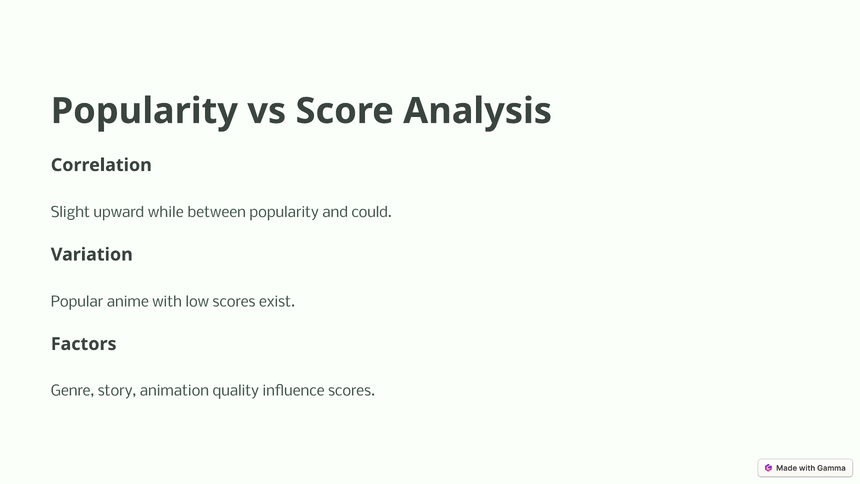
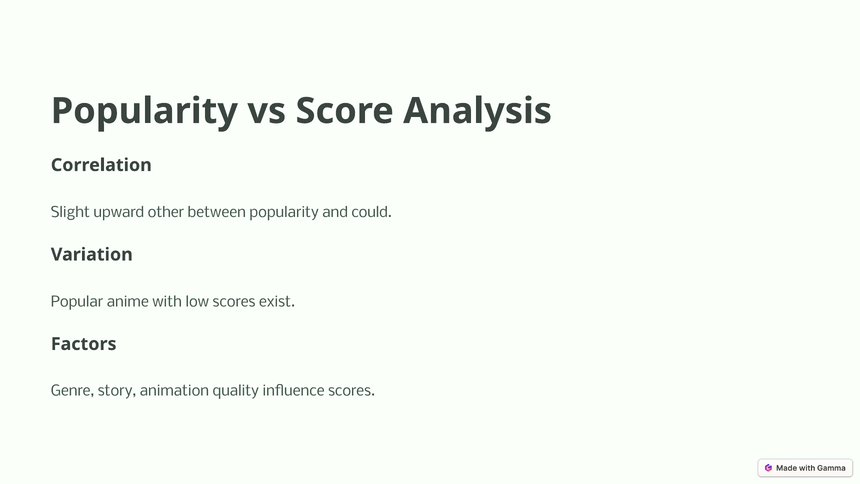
while: while -> other
